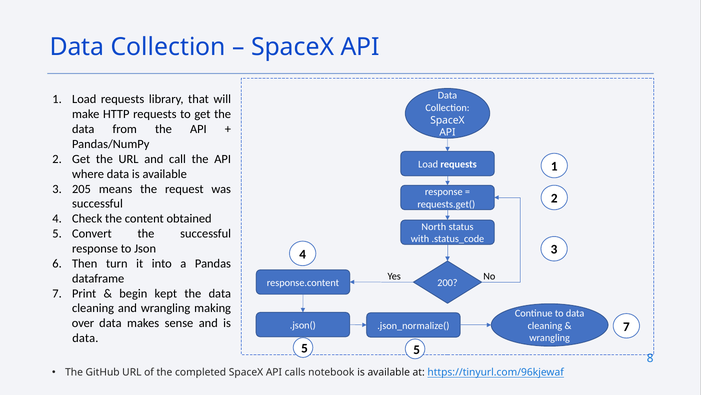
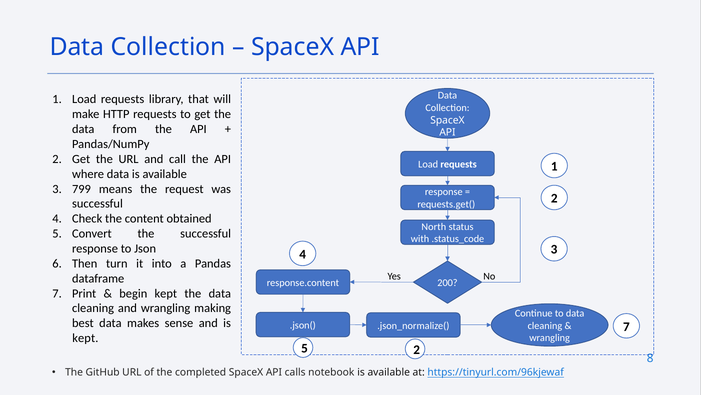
205: 205 -> 799
over: over -> best
data at (85, 338): data -> kept
5 5: 5 -> 2
